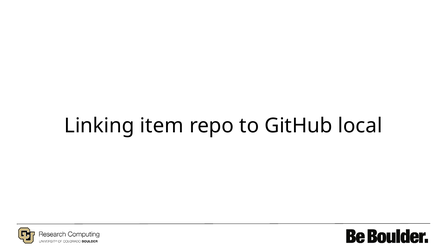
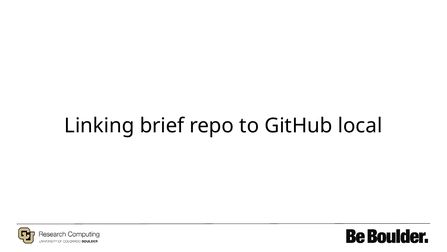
item: item -> brief
